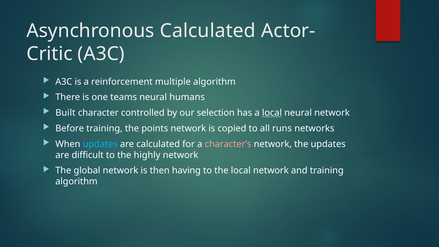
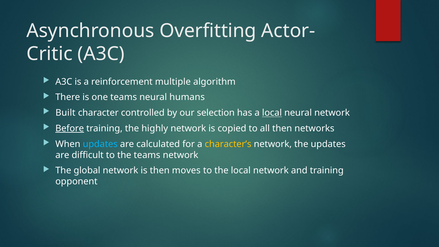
Asynchronous Calculated: Calculated -> Overfitting
Before underline: none -> present
points: points -> highly
all runs: runs -> then
character’s colour: pink -> yellow
the highly: highly -> teams
having: having -> moves
algorithm at (76, 182): algorithm -> opponent
